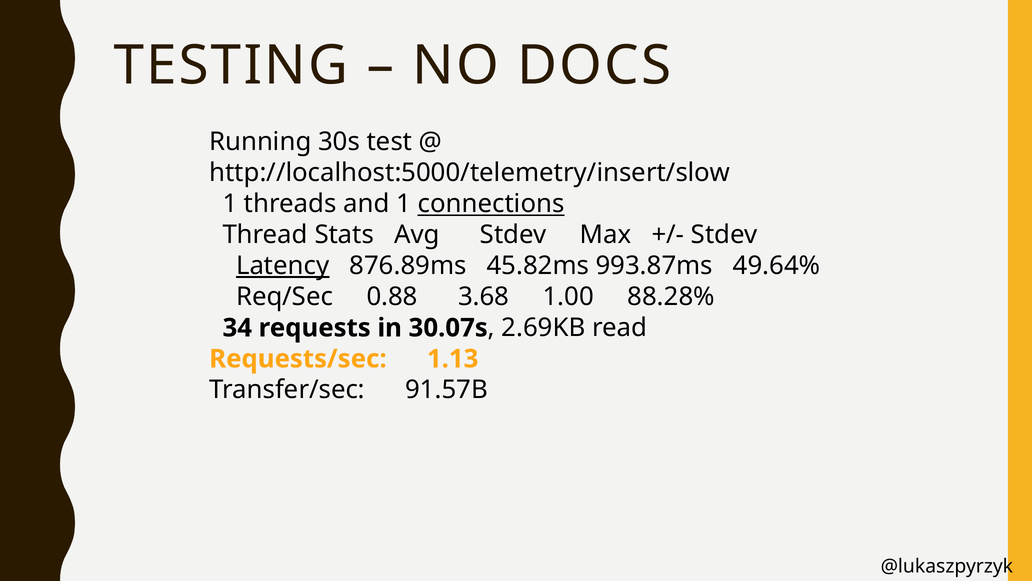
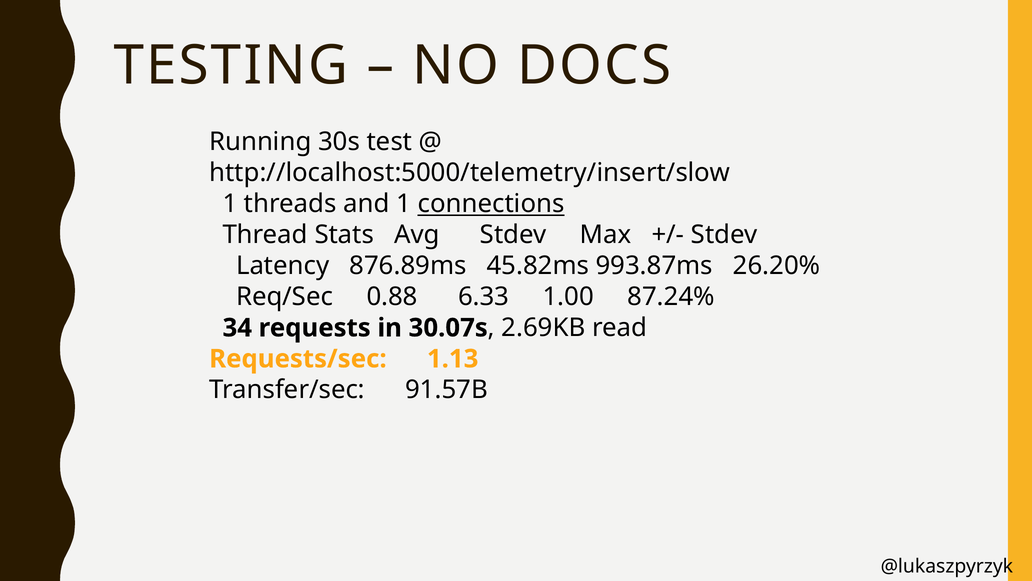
Latency underline: present -> none
49.64%: 49.64% -> 26.20%
3.68: 3.68 -> 6.33
88.28%: 88.28% -> 87.24%
